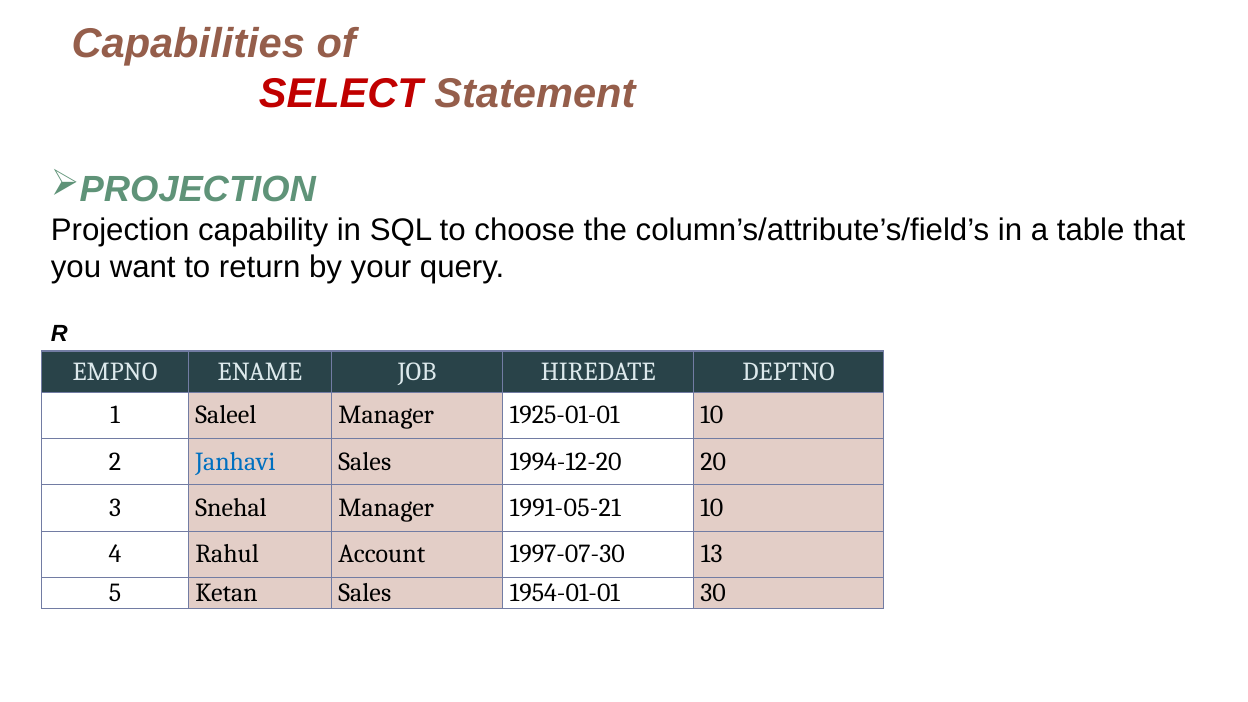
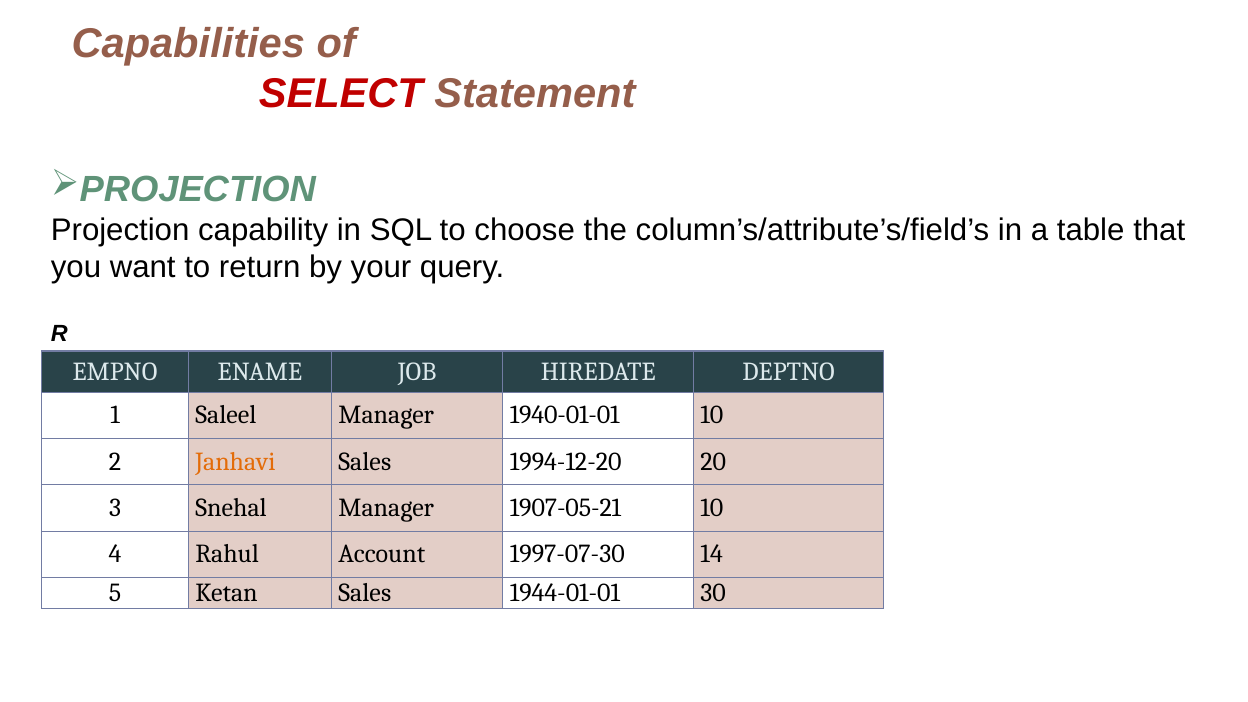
1925-01-01: 1925-01-01 -> 1940-01-01
Janhavi colour: blue -> orange
1991-05-21: 1991-05-21 -> 1907-05-21
13: 13 -> 14
1954-01-01: 1954-01-01 -> 1944-01-01
